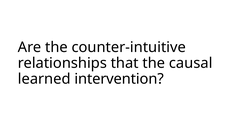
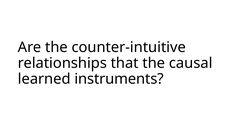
intervention: intervention -> instruments
